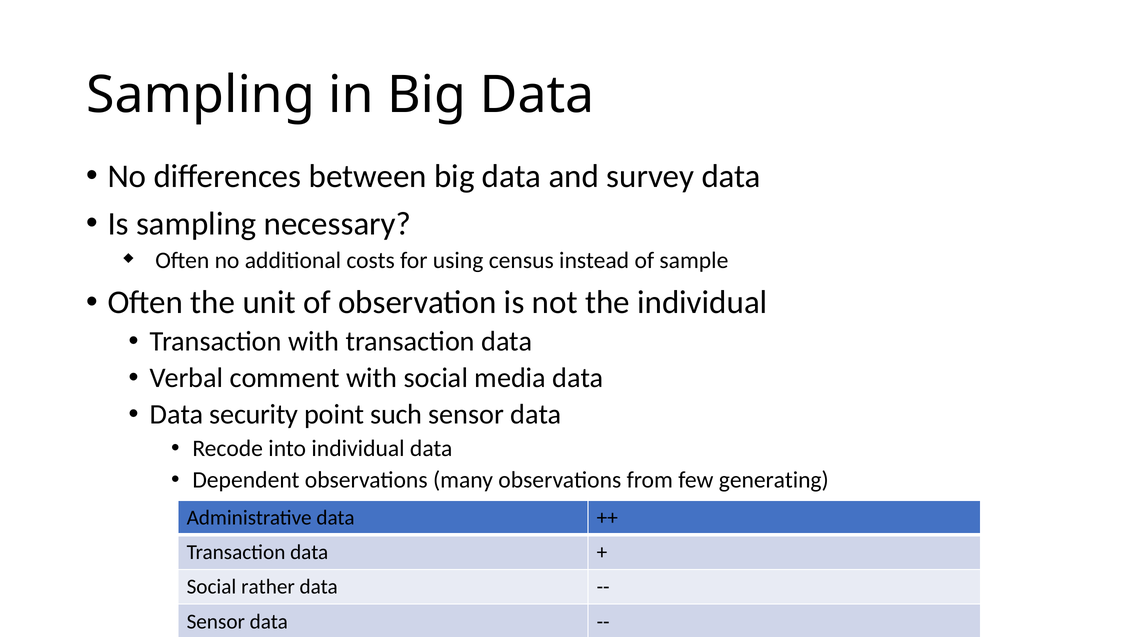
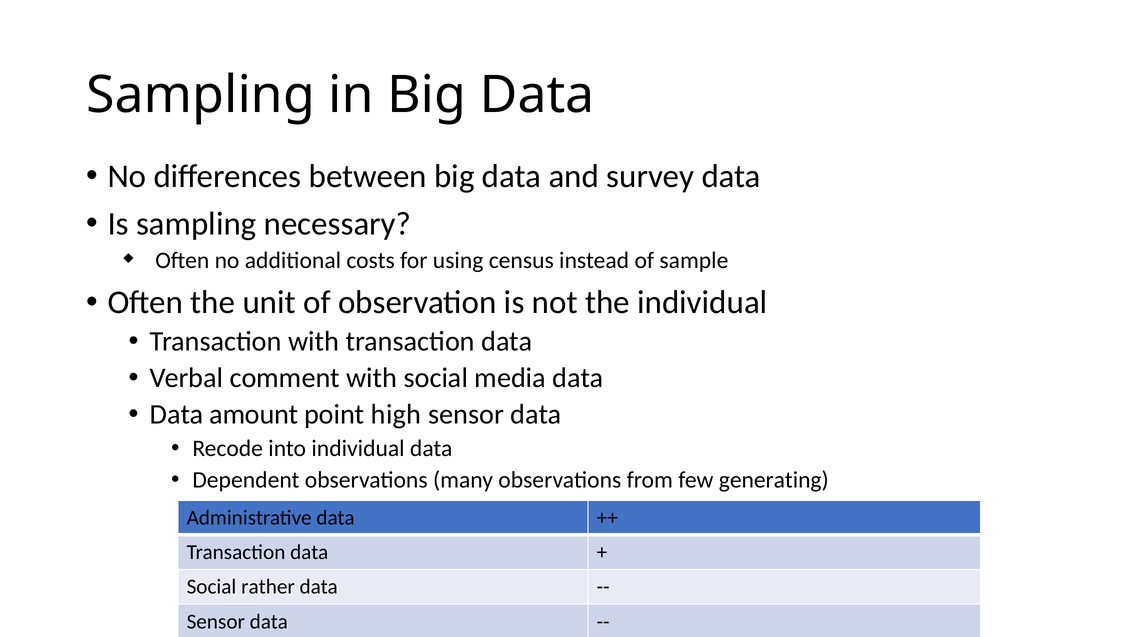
security: security -> amount
such: such -> high
